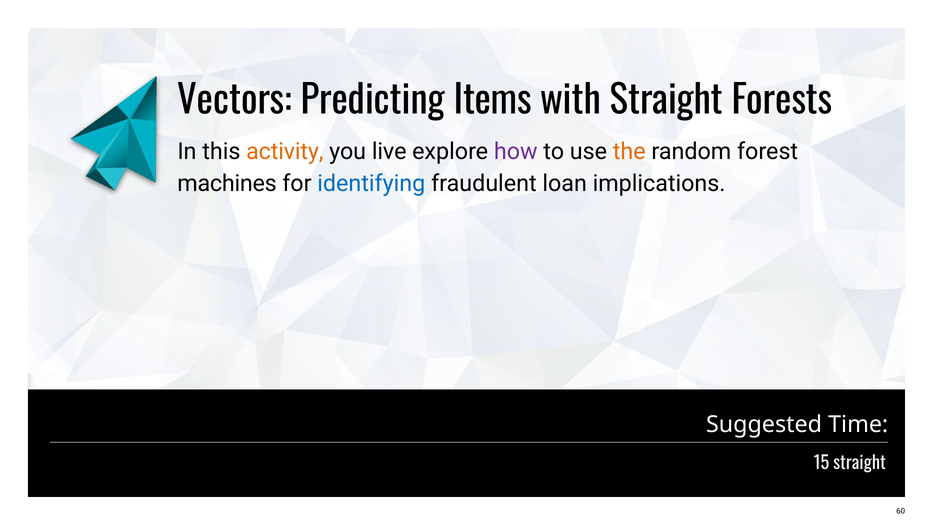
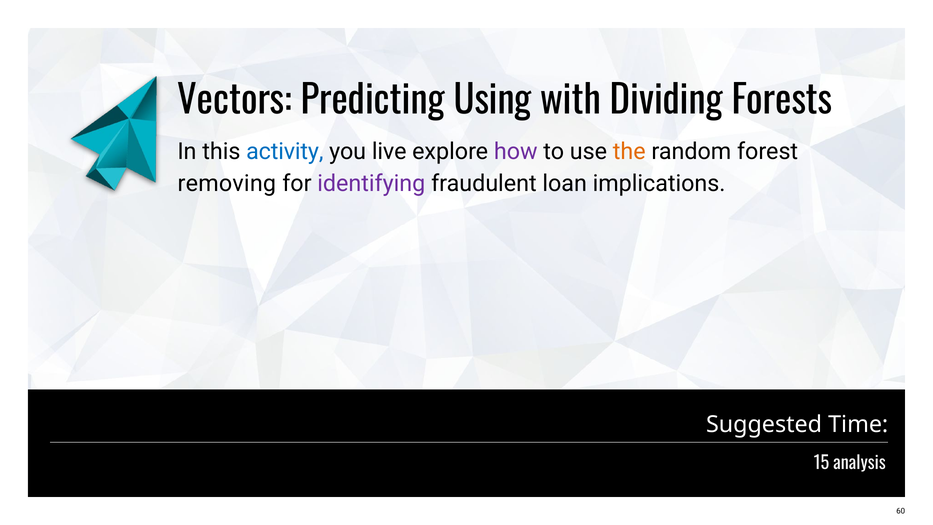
Items: Items -> Using
with Straight: Straight -> Dividing
activity colour: orange -> blue
machines: machines -> removing
identifying colour: blue -> purple
15 straight: straight -> analysis
